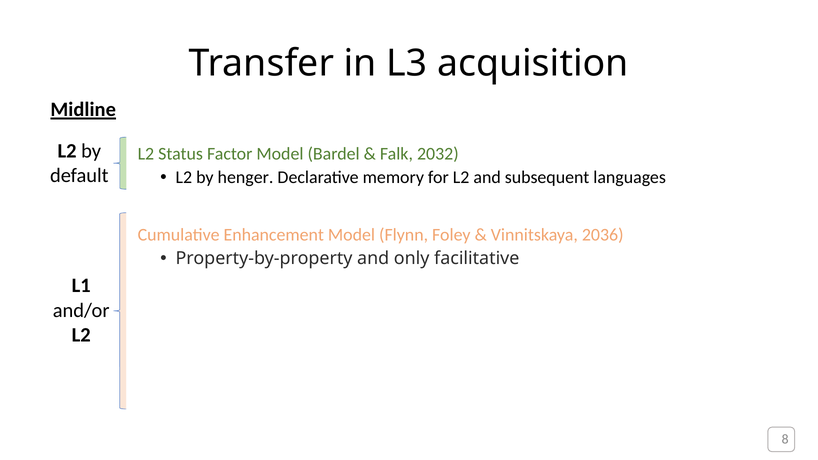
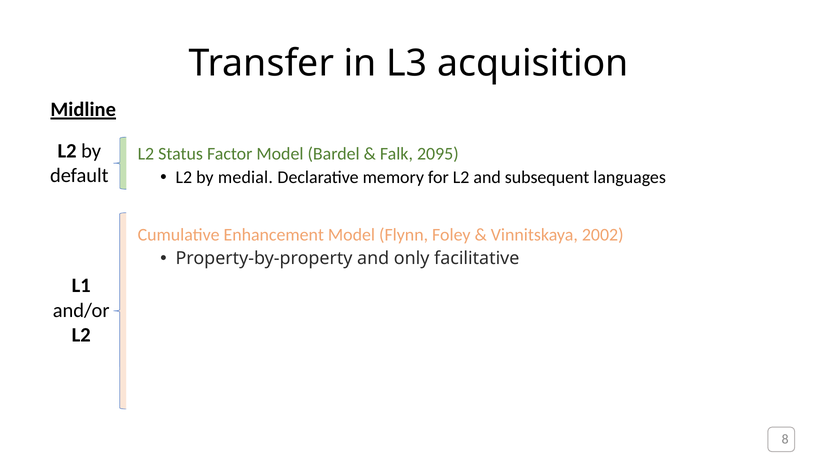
2032: 2032 -> 2095
henger: henger -> medial
2036: 2036 -> 2002
